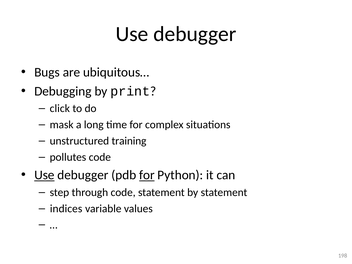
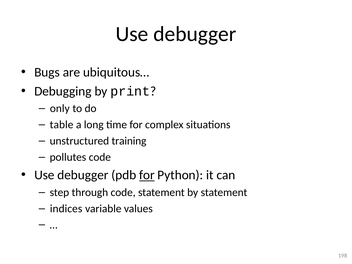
click: click -> only
mask: mask -> table
Use at (44, 175) underline: present -> none
